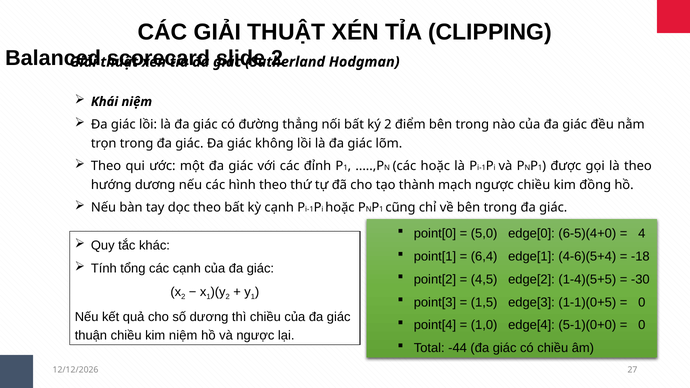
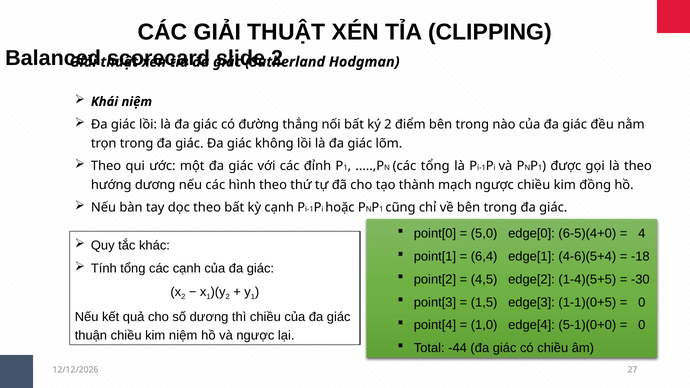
các hoặc: hoặc -> tổng
